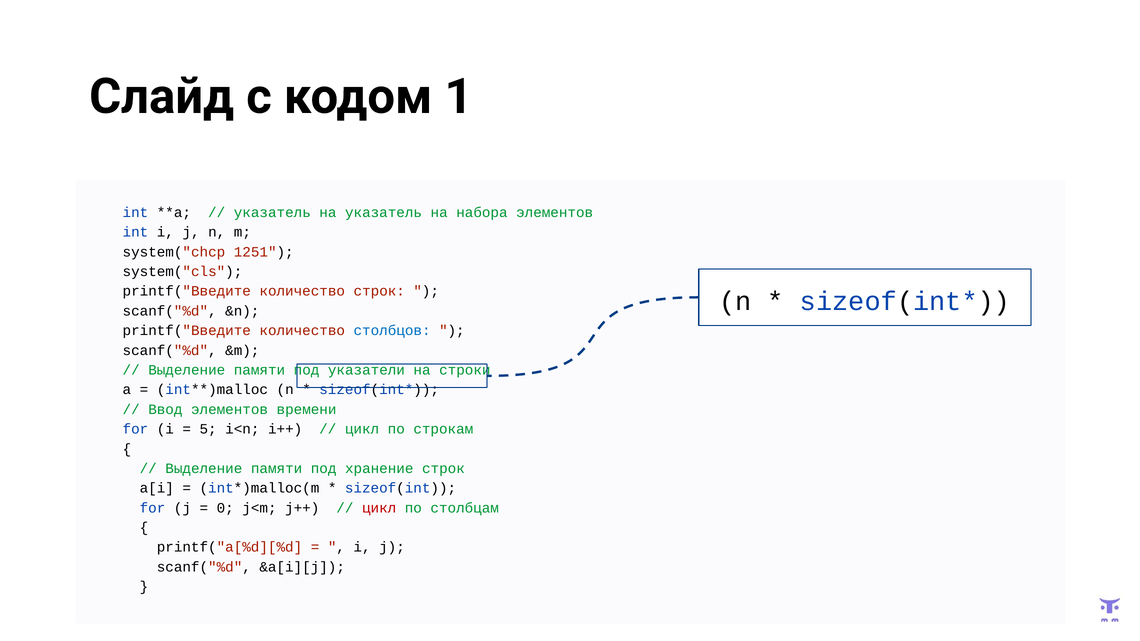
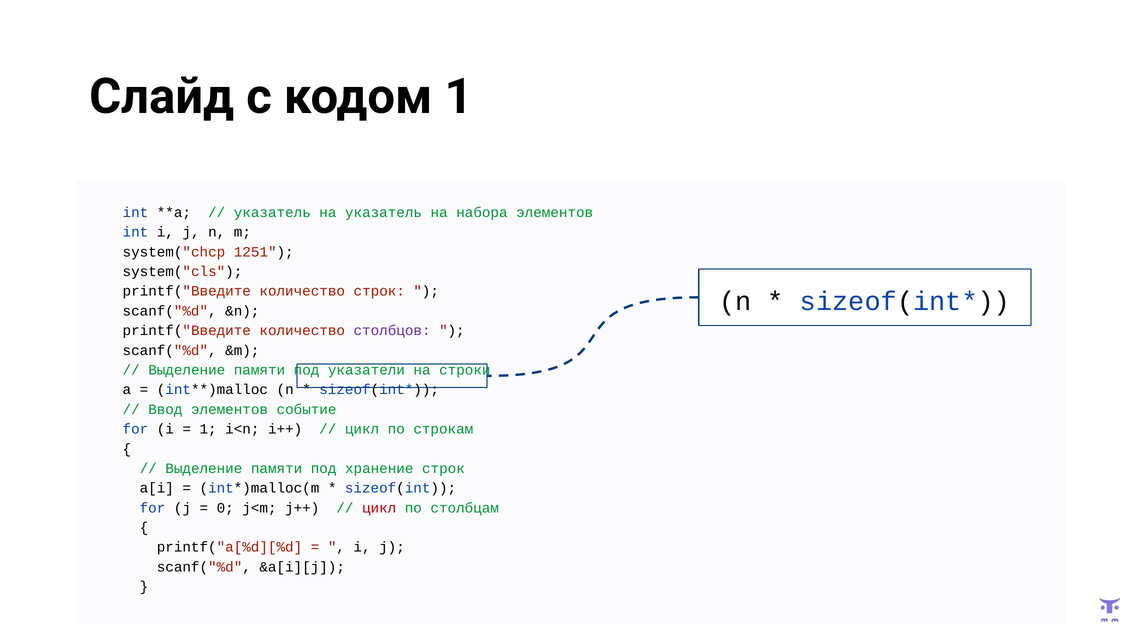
столбцов colour: blue -> purple
времени: времени -> событие
5 at (208, 429): 5 -> 1
